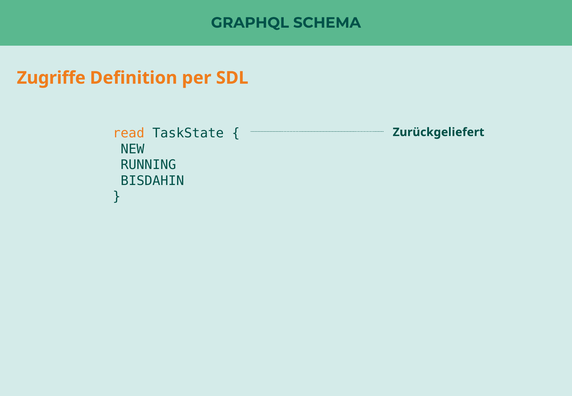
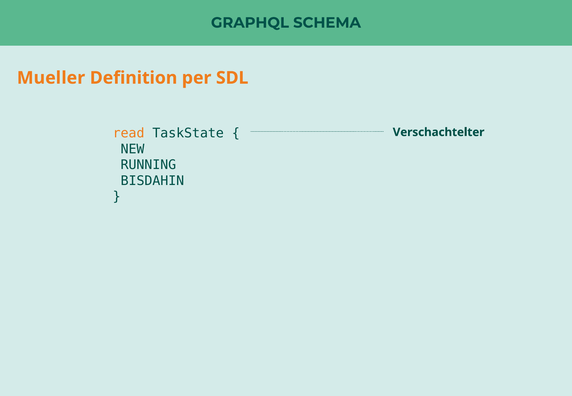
Zugriffe: Zugriffe -> Mueller
Zurückgeliefert: Zurückgeliefert -> Verschachtelter
